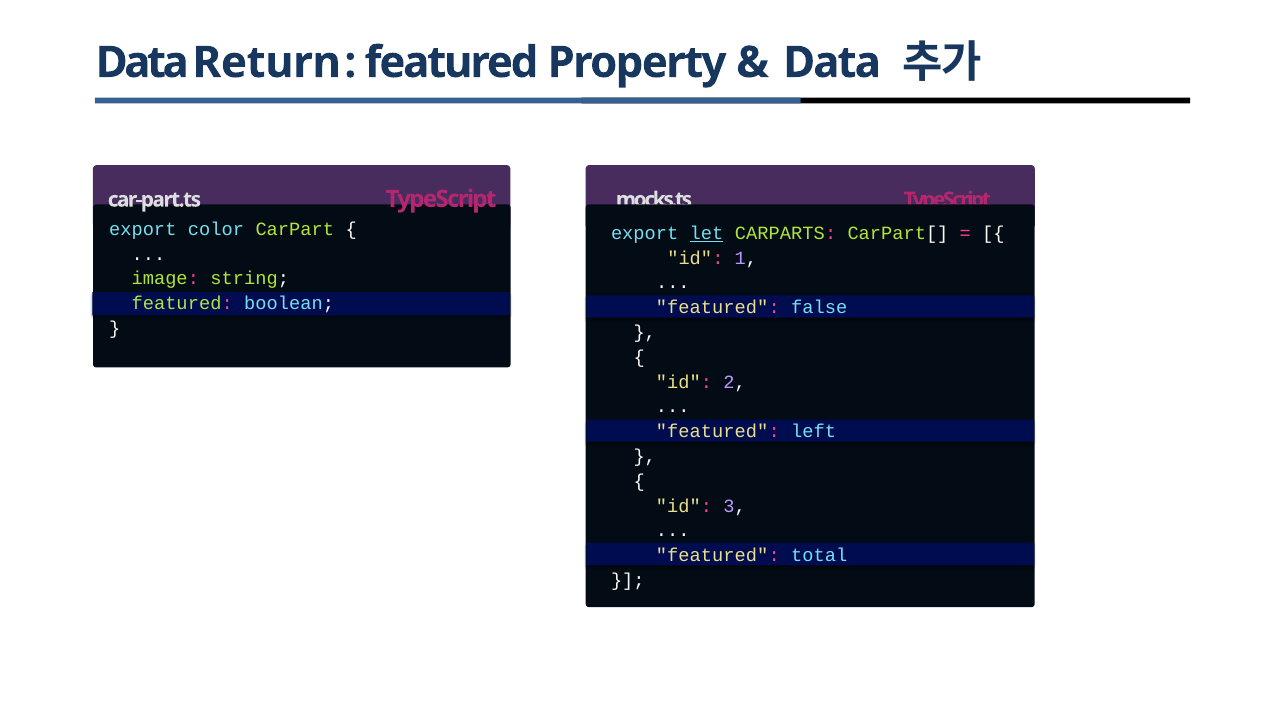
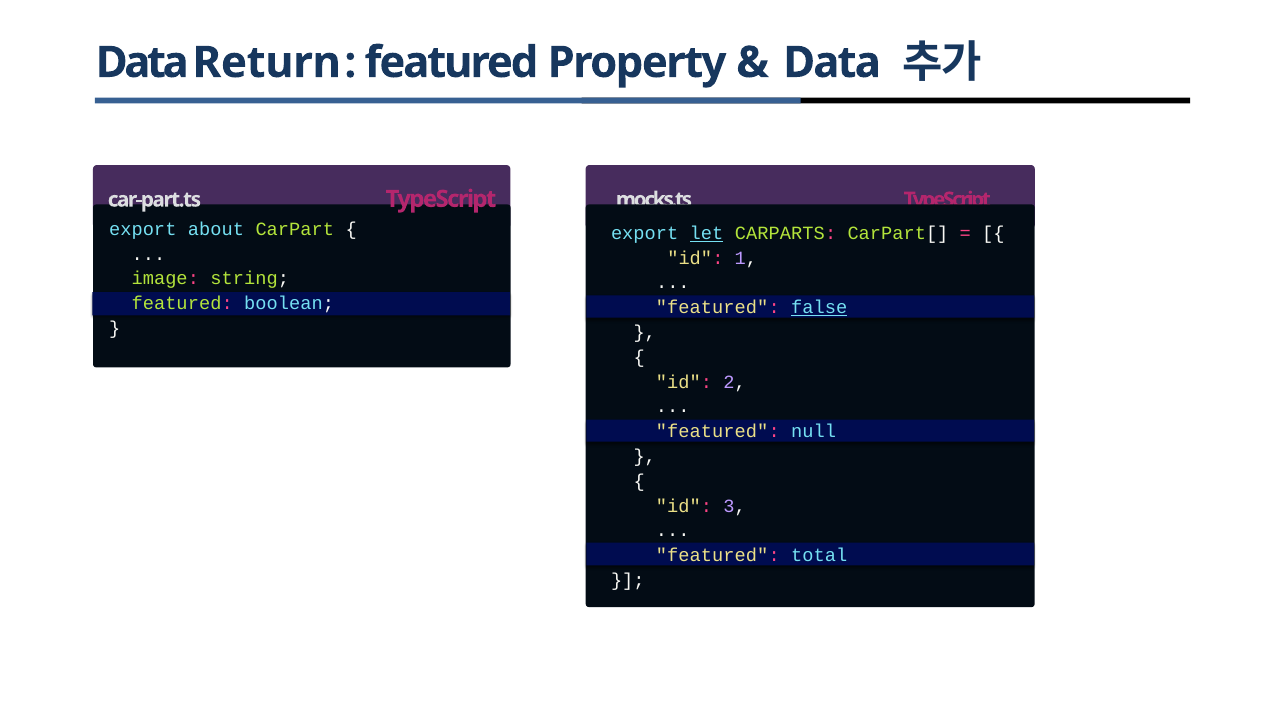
color: color -> about
false underline: none -> present
left: left -> null
